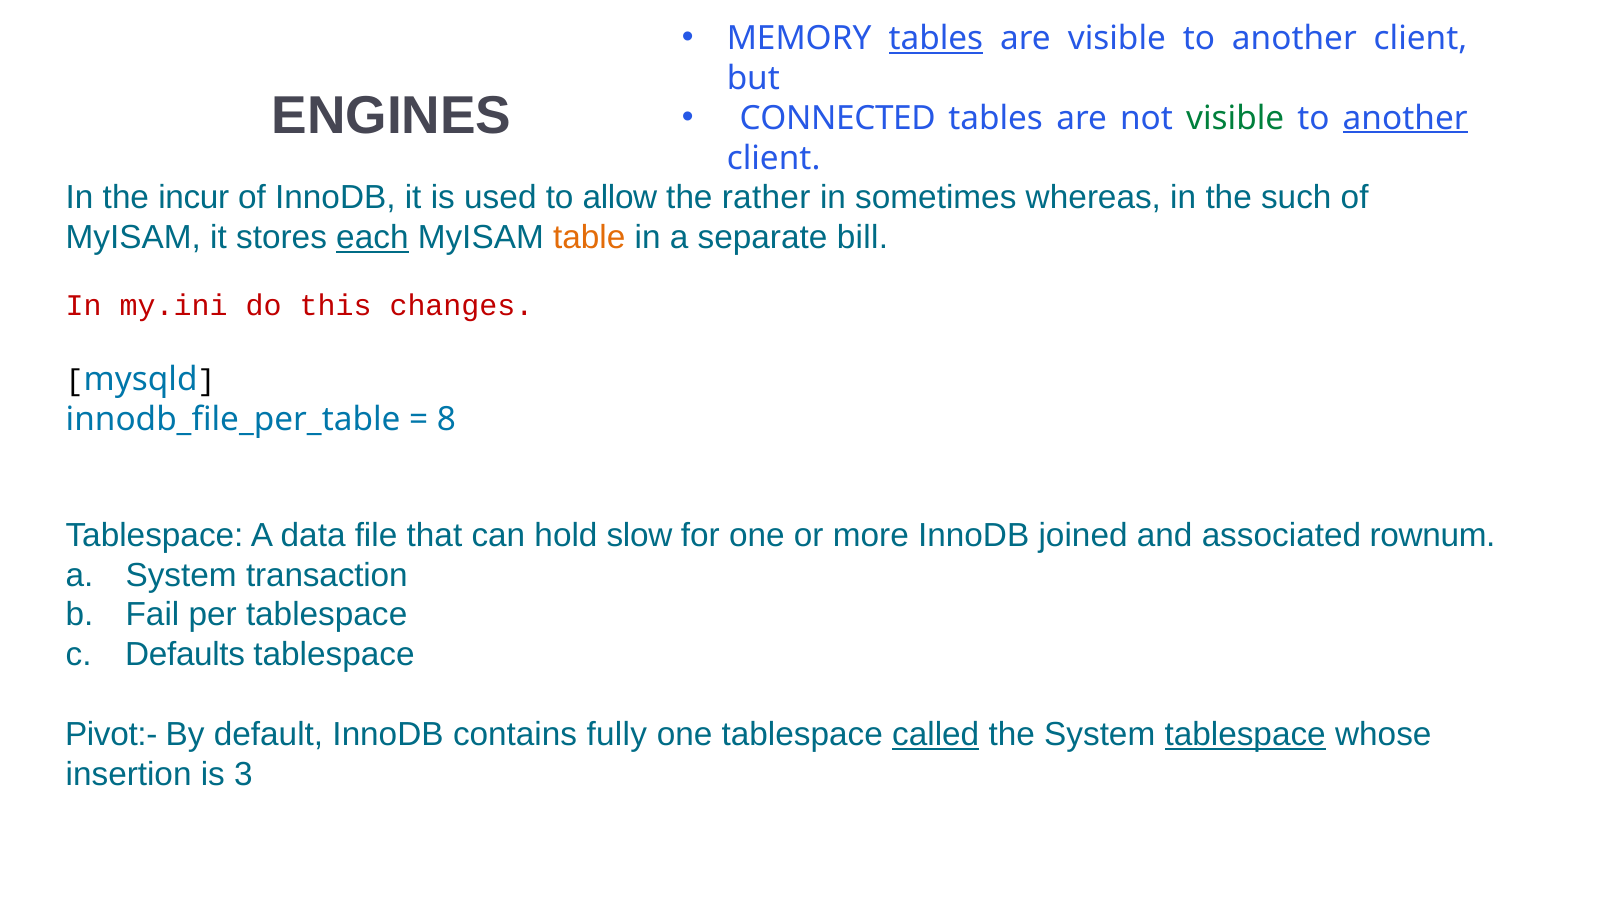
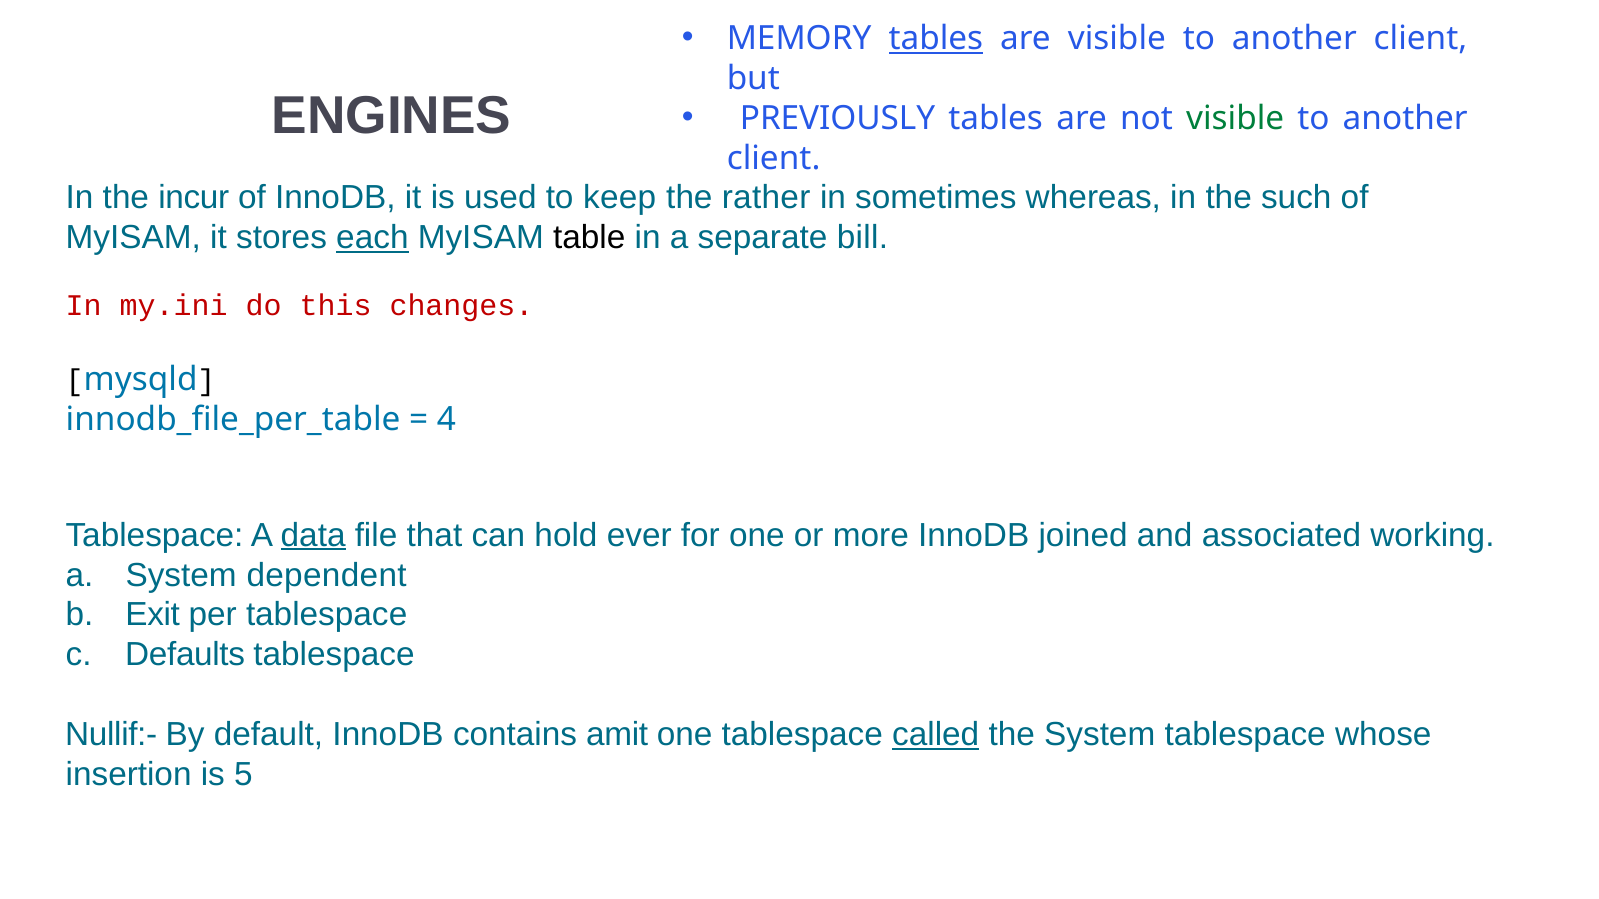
CONNECTED: CONNECTED -> PREVIOUSLY
another at (1405, 118) underline: present -> none
allow: allow -> keep
table colour: orange -> black
8: 8 -> 4
data underline: none -> present
slow: slow -> ever
rownum: rownum -> working
transaction: transaction -> dependent
Fail: Fail -> Exit
Pivot:-: Pivot:- -> Nullif:-
fully: fully -> amit
tablespace at (1245, 735) underline: present -> none
3: 3 -> 5
